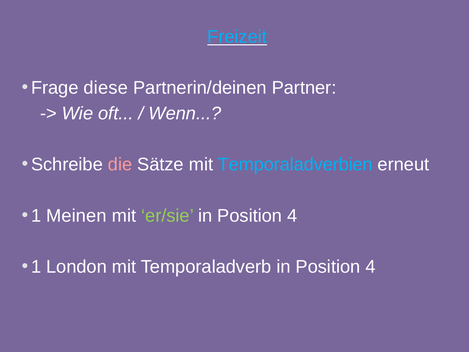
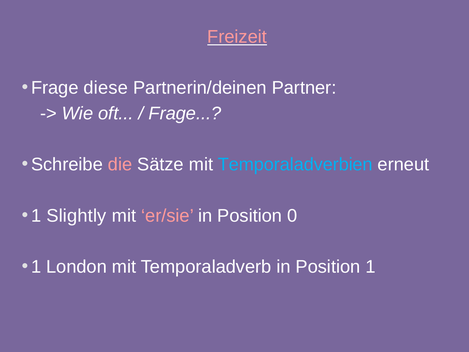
Freizeit colour: light blue -> pink
Wenn at (185, 113): Wenn -> Frage
Meinen: Meinen -> Slightly
er/sie colour: light green -> pink
4 at (292, 216): 4 -> 0
Temporaladverb in Position 4: 4 -> 1
